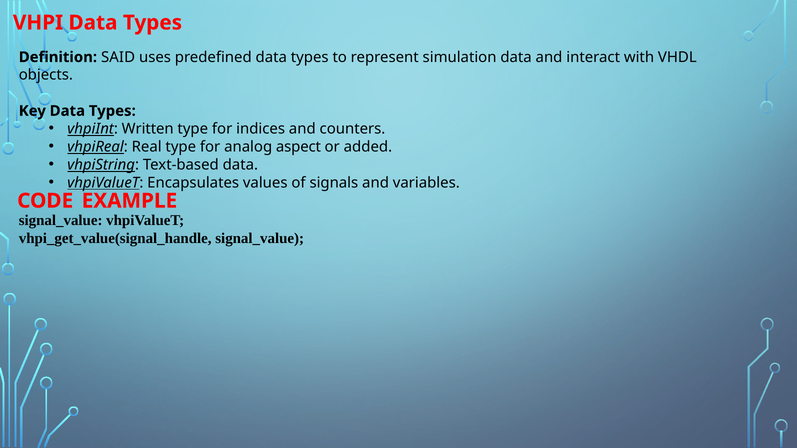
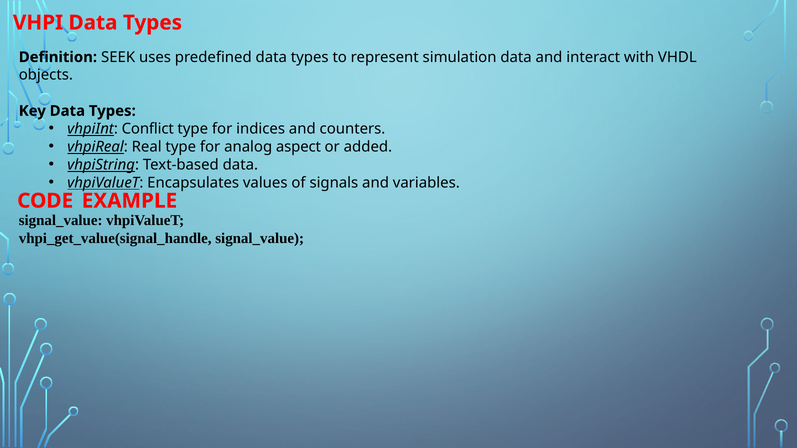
SAID: SAID -> SEEK
Written: Written -> Conflict
